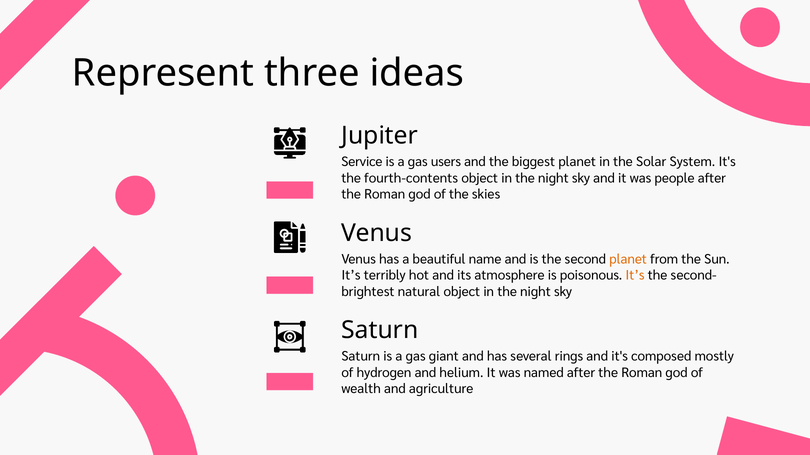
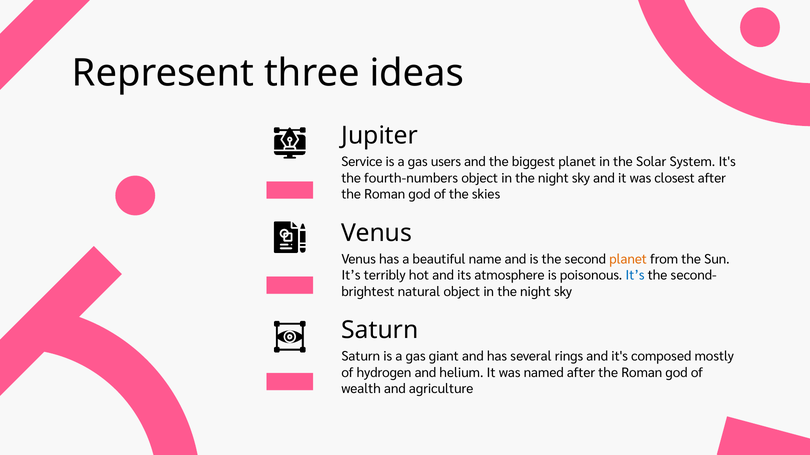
fourth-contents: fourth-contents -> fourth-numbers
people: people -> closest
It’s at (635, 276) colour: orange -> blue
